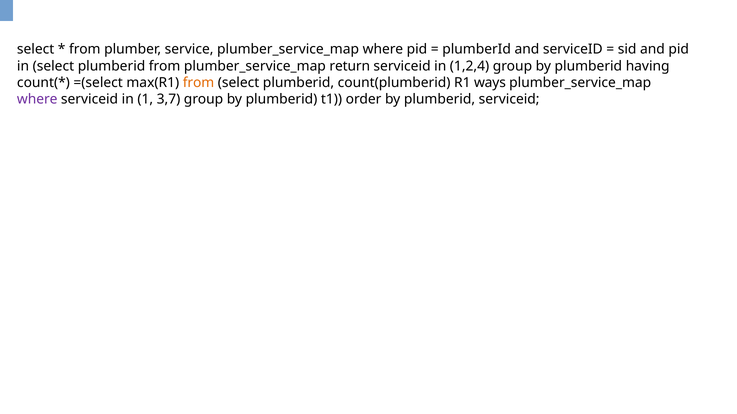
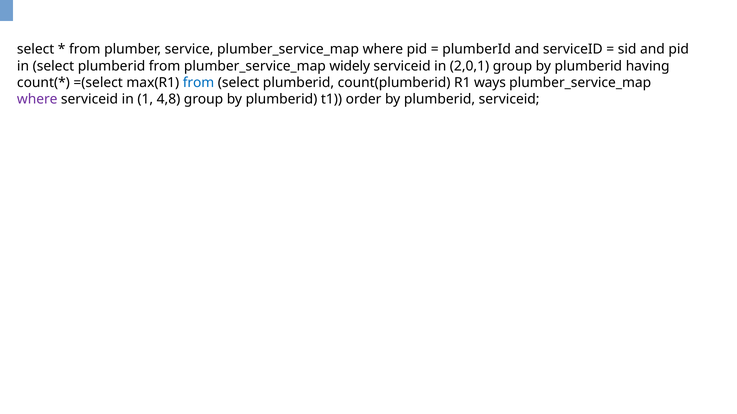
return: return -> widely
1,2,4: 1,2,4 -> 2,0,1
from at (199, 83) colour: orange -> blue
3,7: 3,7 -> 4,8
